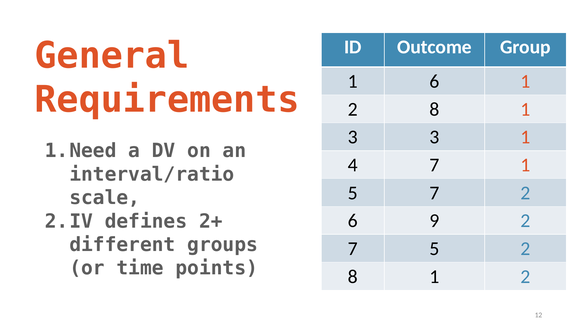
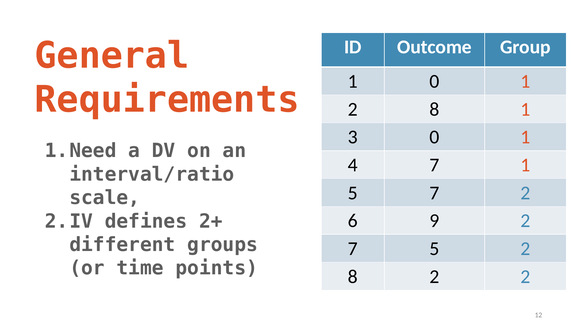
1 6: 6 -> 0
3 3: 3 -> 0
1 at (434, 277): 1 -> 2
